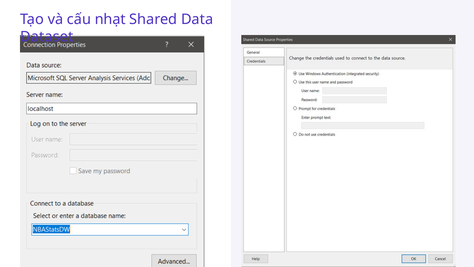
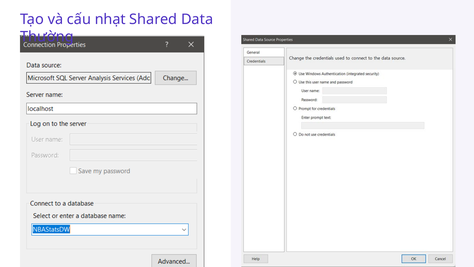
Dataset: Dataset -> Thường
